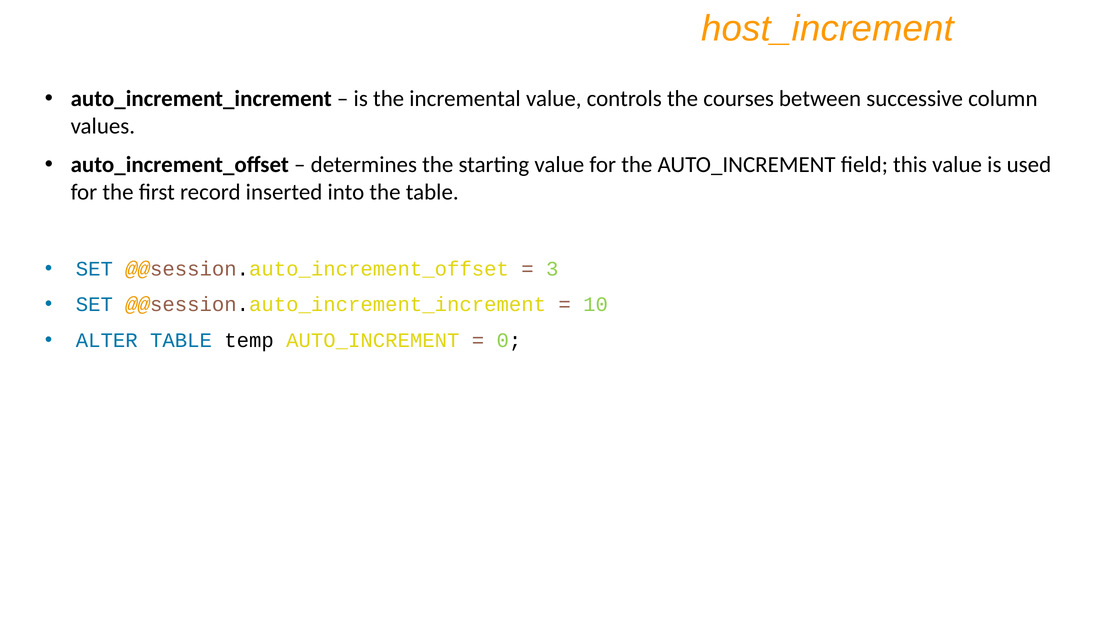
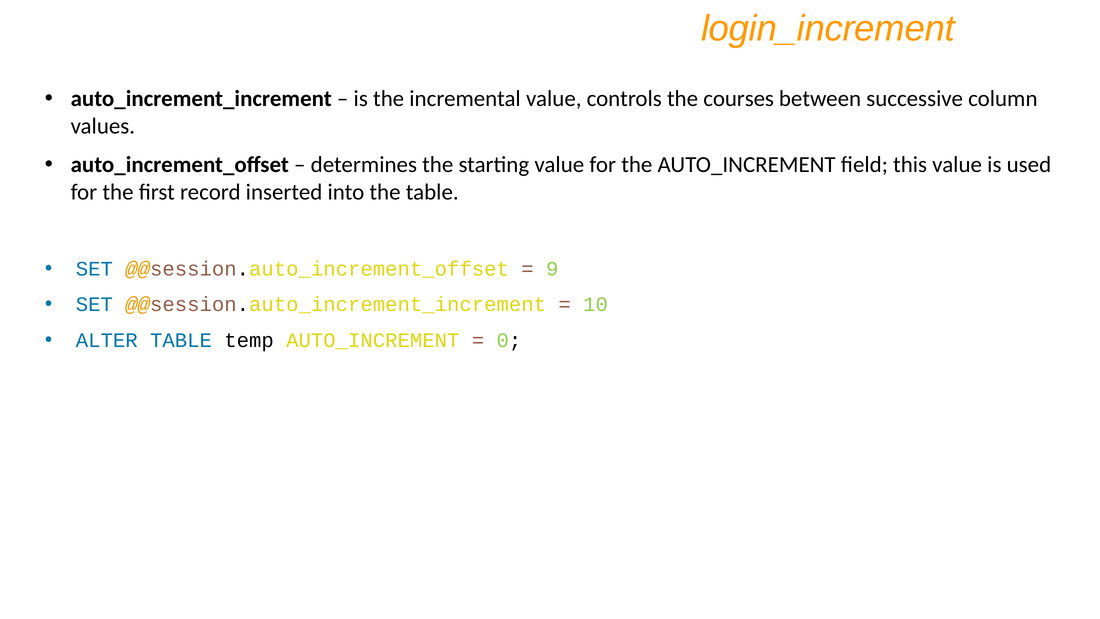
host_increment: host_increment -> login_increment
3: 3 -> 9
